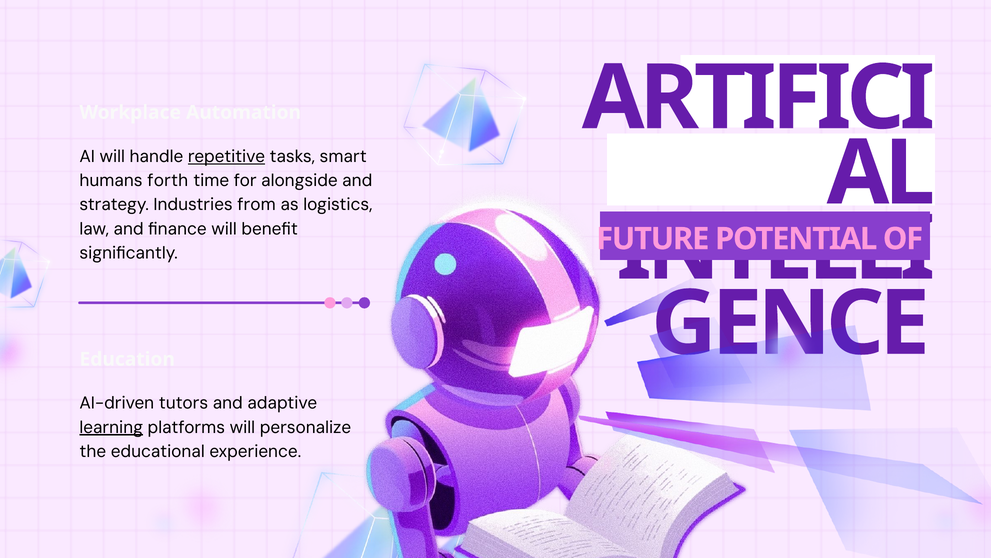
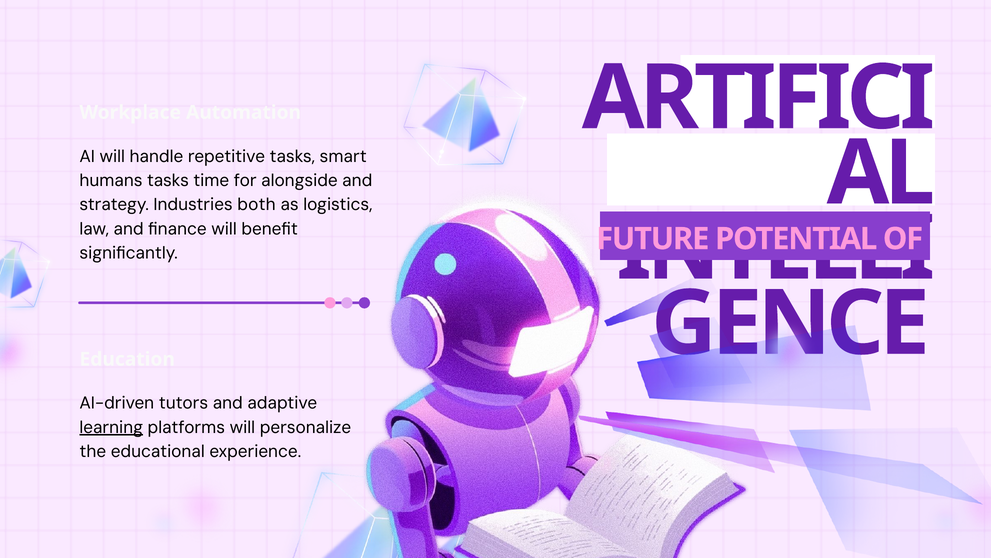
repetitive underline: present -> none
humans forth: forth -> tasks
from: from -> both
